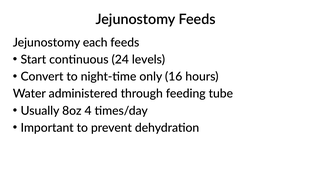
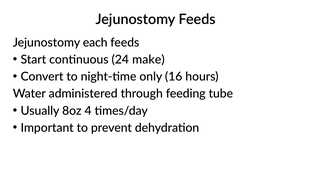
levels: levels -> make
